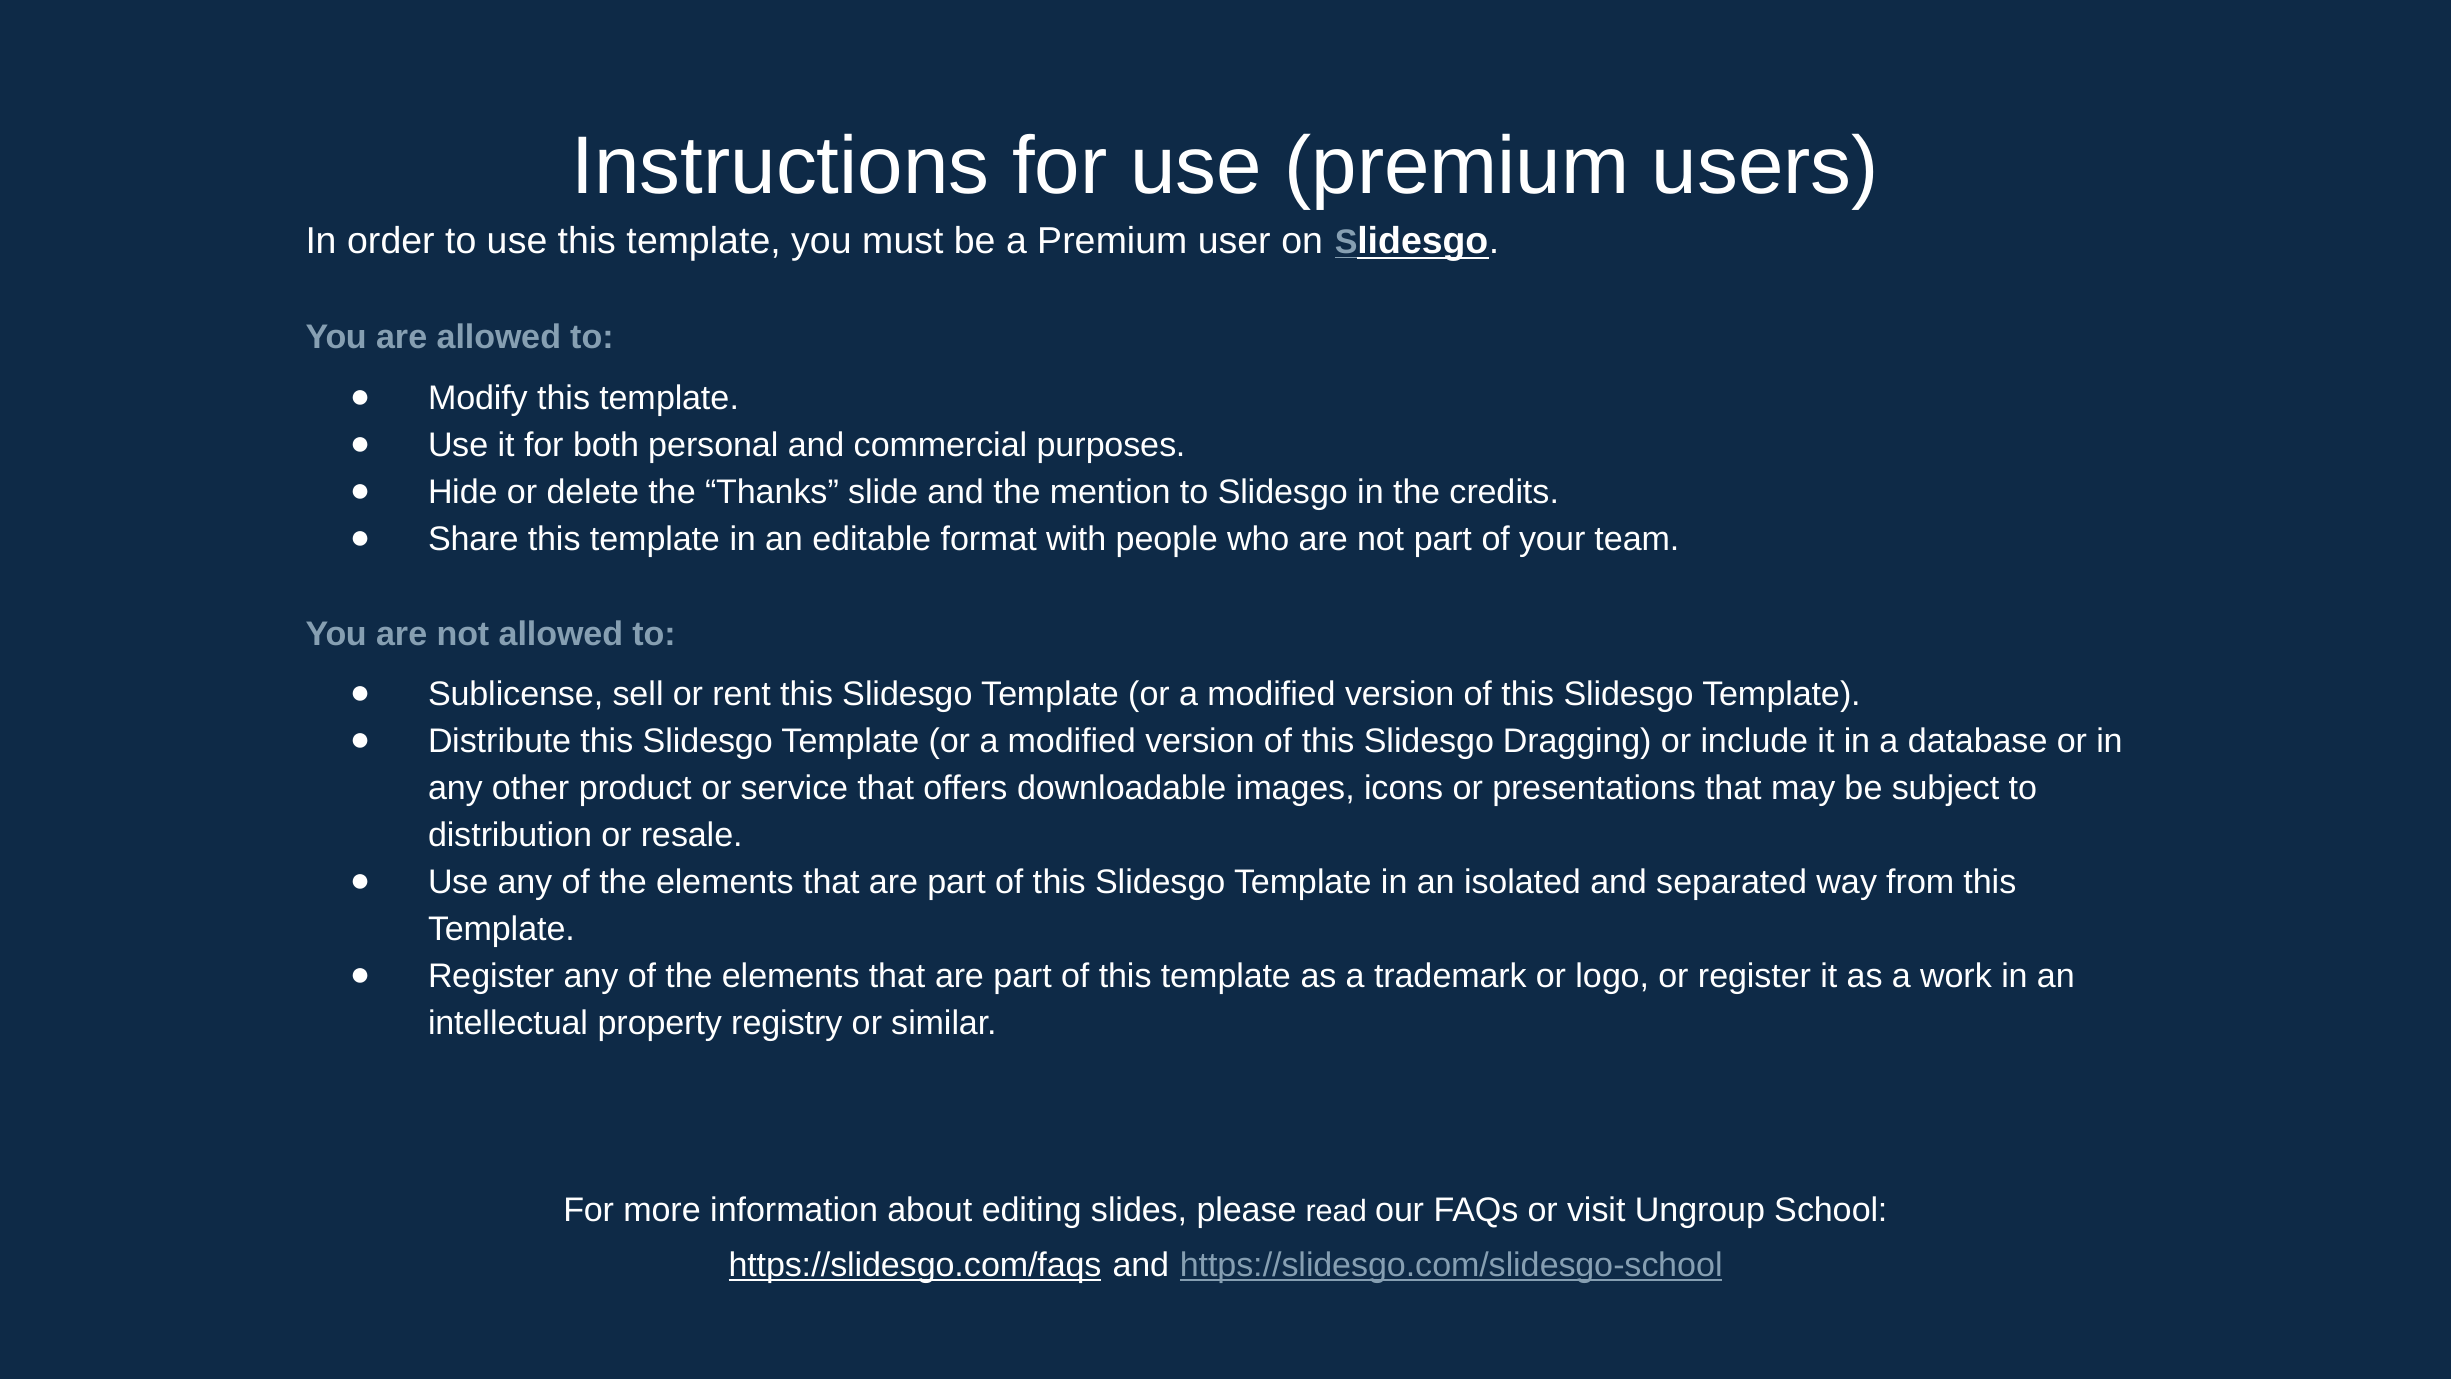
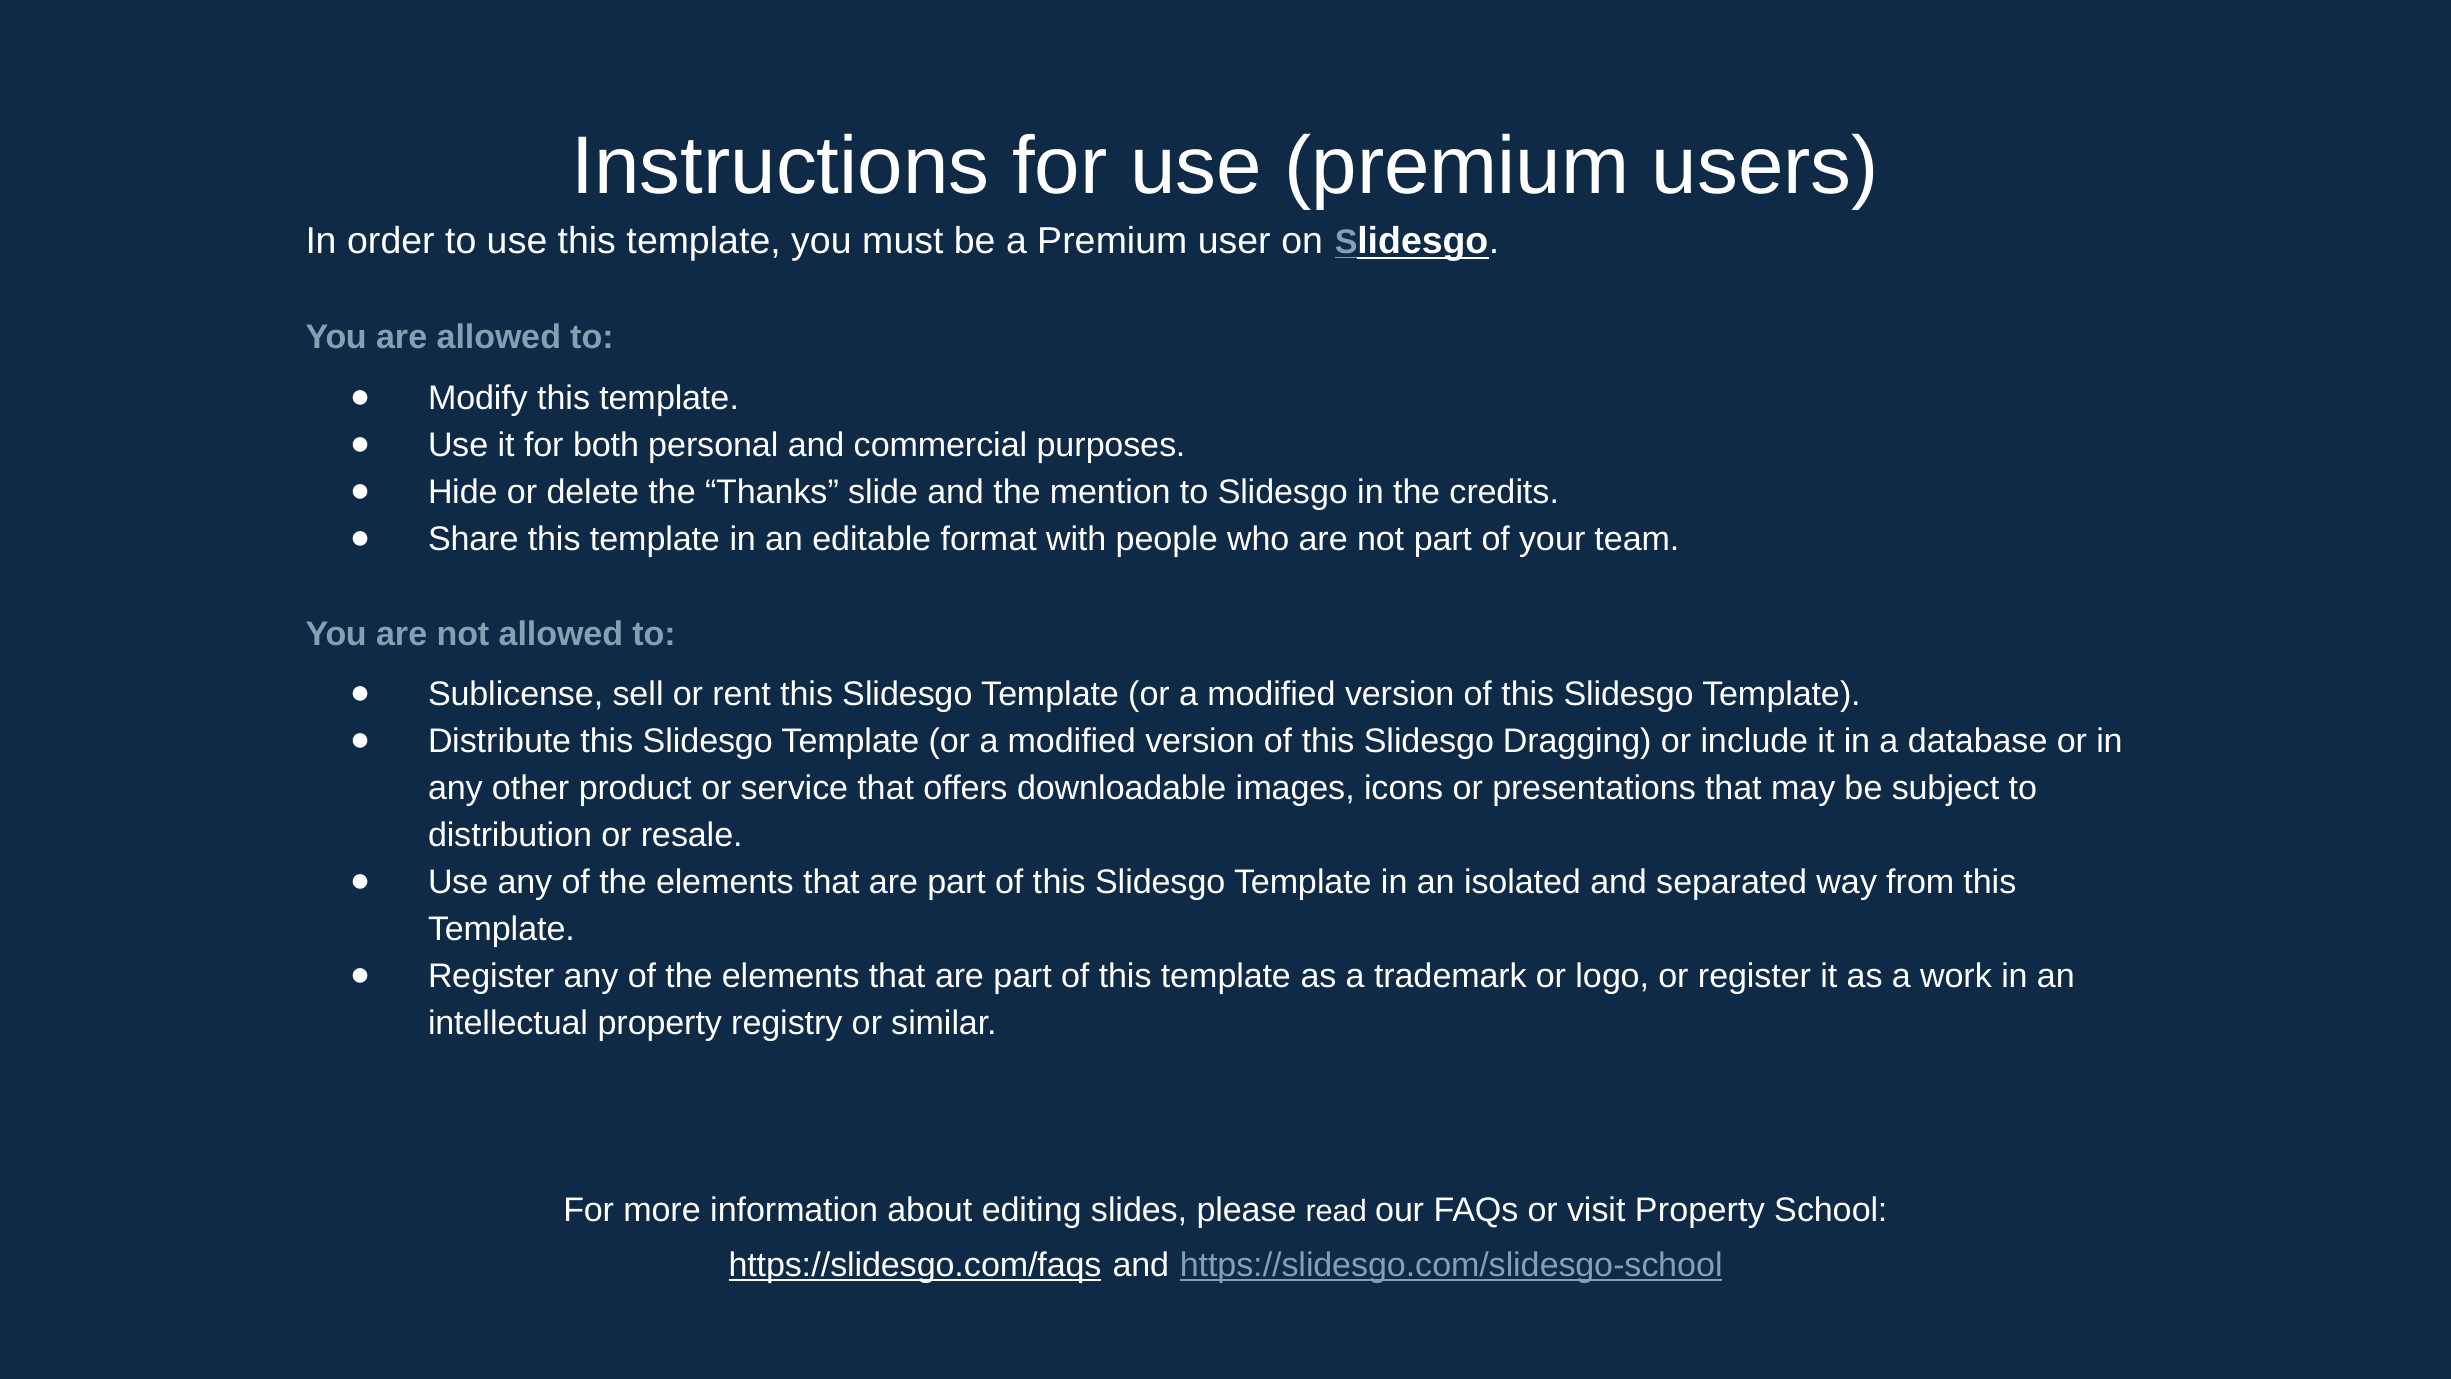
visit Ungroup: Ungroup -> Property
